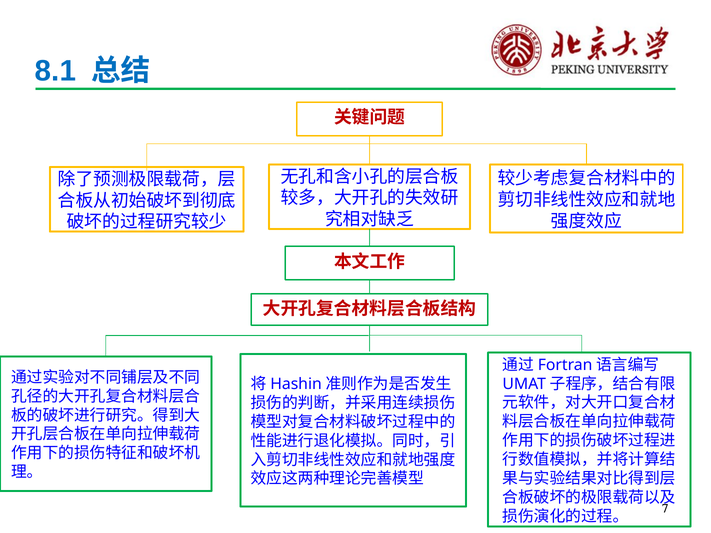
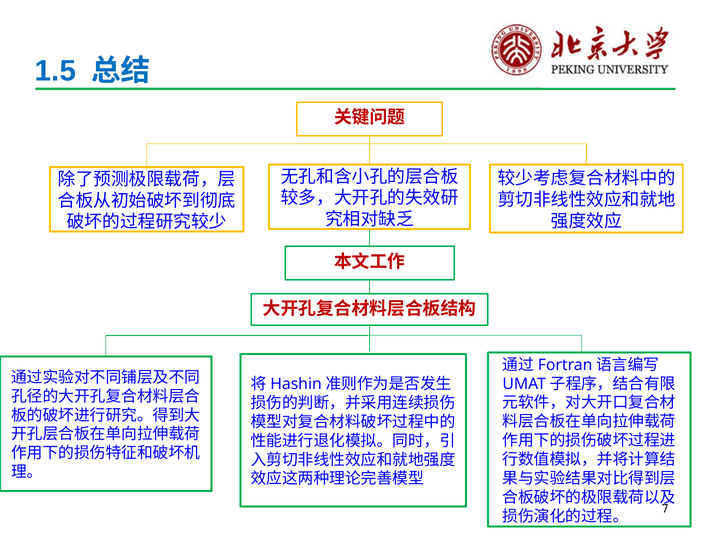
8.1: 8.1 -> 1.5
